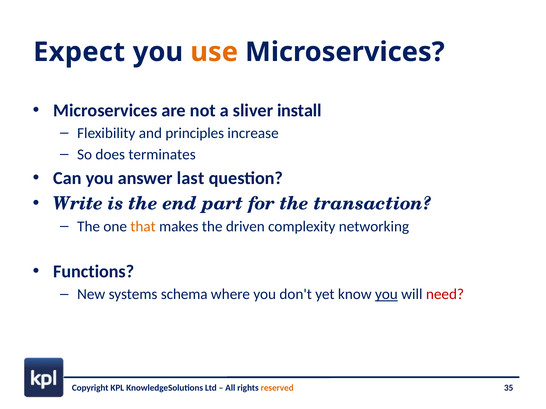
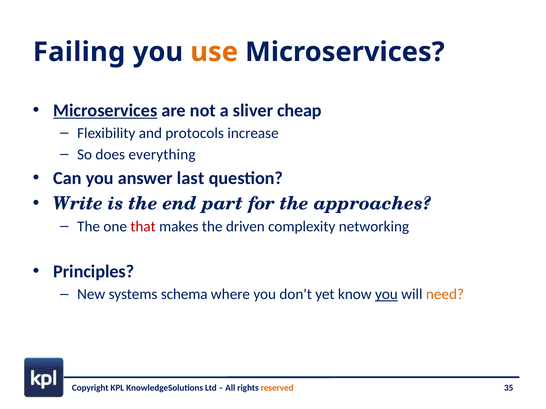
Expect: Expect -> Failing
Microservices at (105, 110) underline: none -> present
install: install -> cheap
principles: principles -> protocols
terminates: terminates -> everything
transaction: transaction -> approaches
that colour: orange -> red
Functions: Functions -> Principles
need colour: red -> orange
